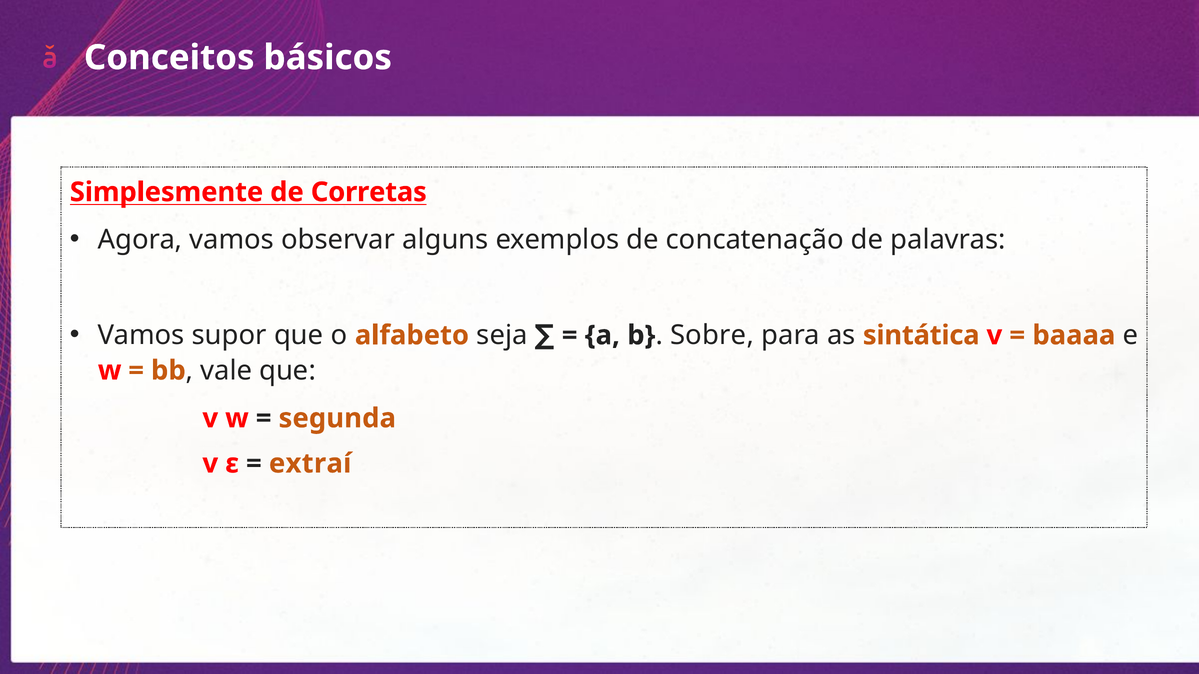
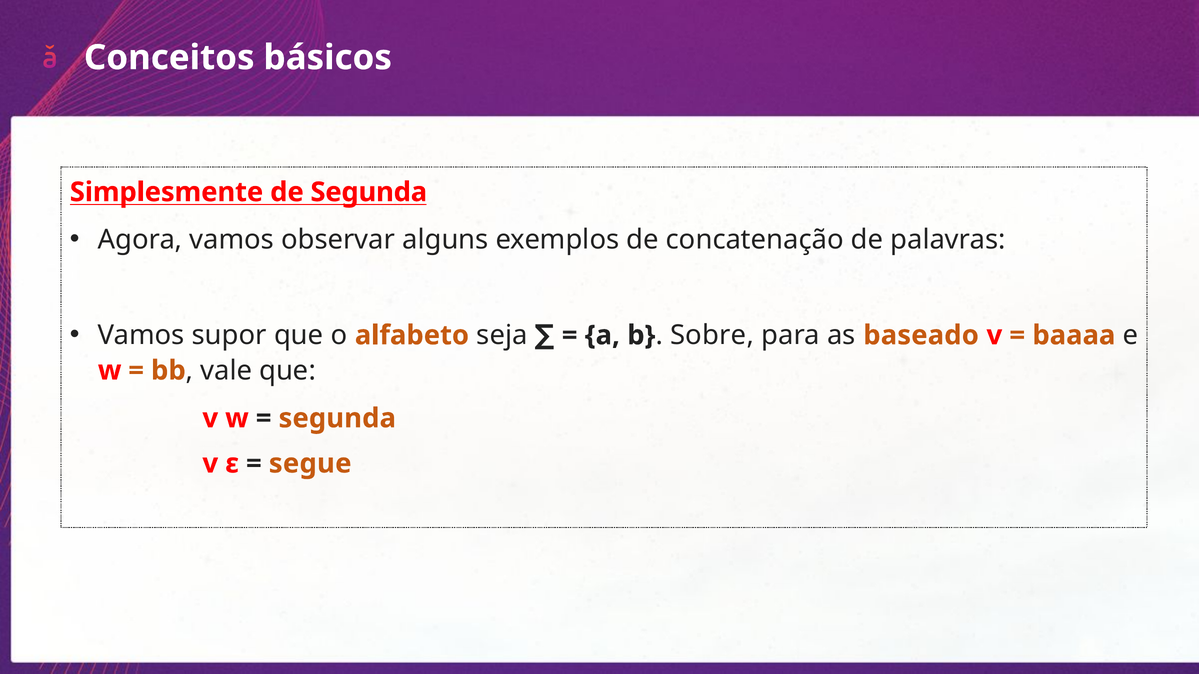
de Corretas: Corretas -> Segunda
sintática: sintática -> baseado
extraí: extraí -> segue
